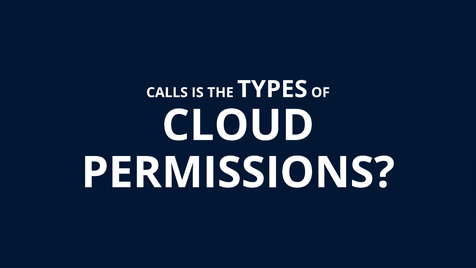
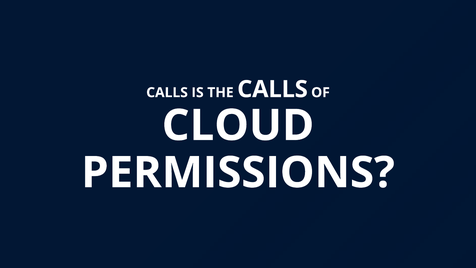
THE TYPES: TYPES -> CALLS
